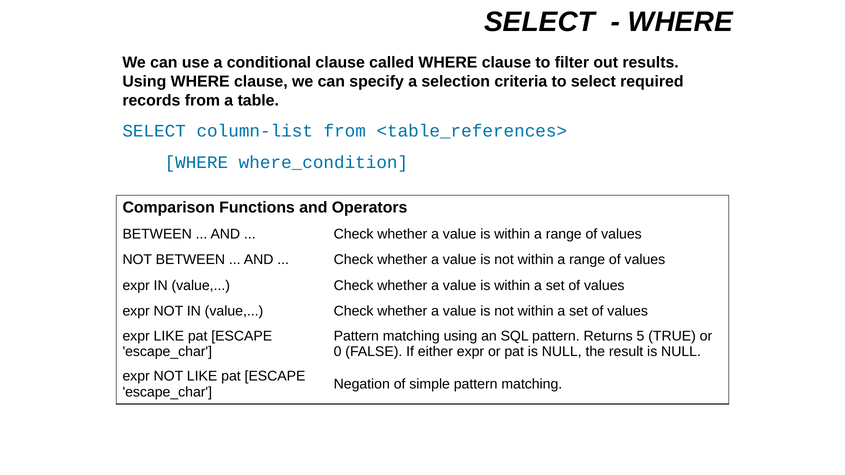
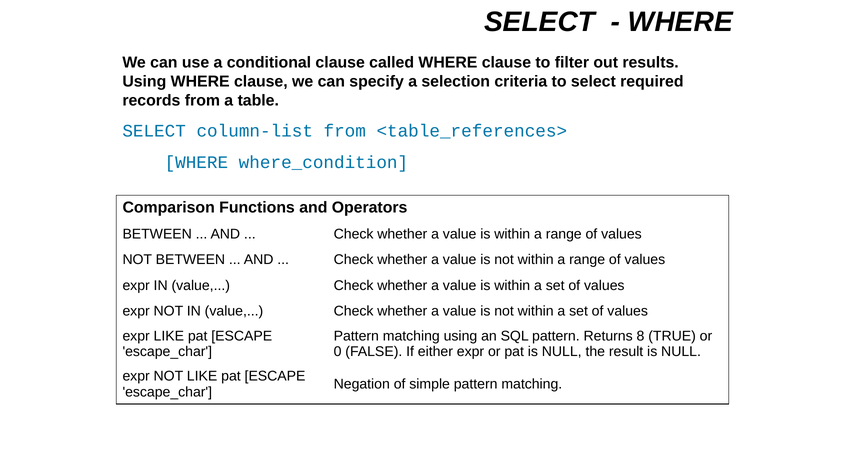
5: 5 -> 8
